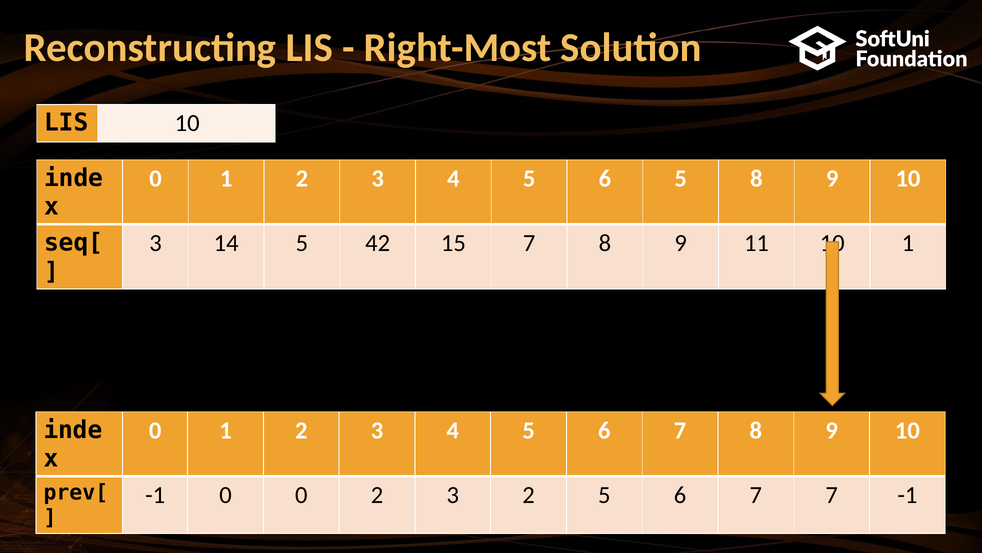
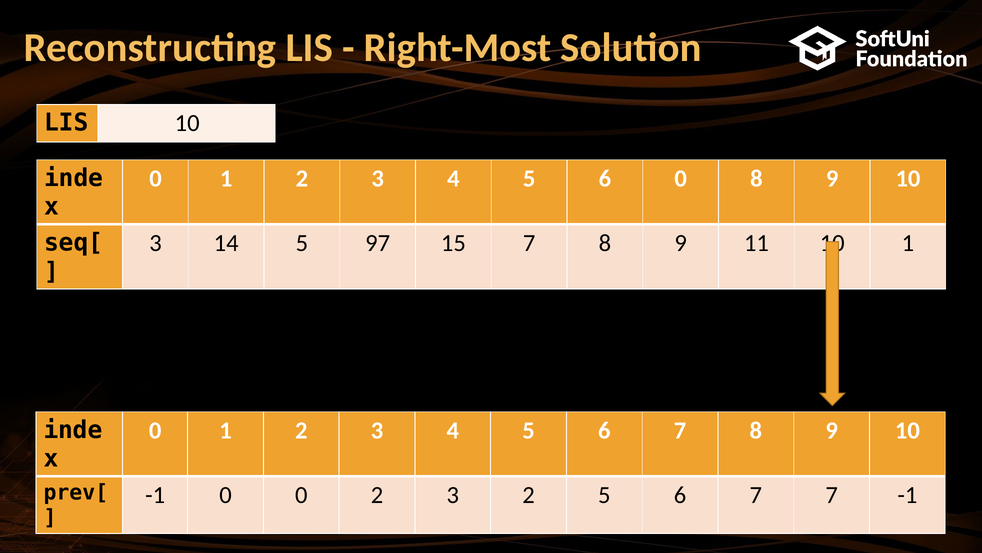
6 5: 5 -> 0
42: 42 -> 97
